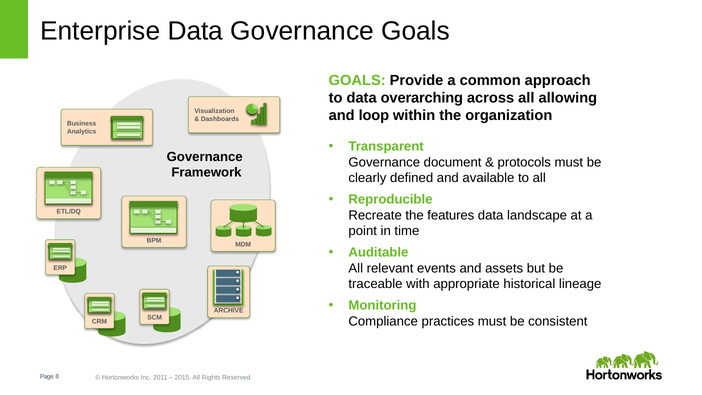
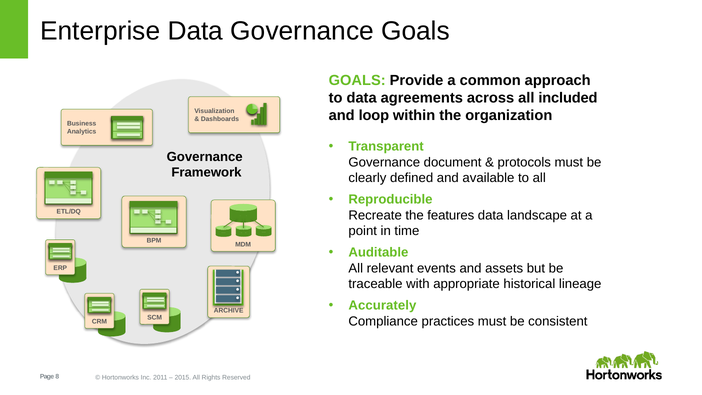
overarching: overarching -> agreements
allowing: allowing -> included
Monitoring: Monitoring -> Accurately
